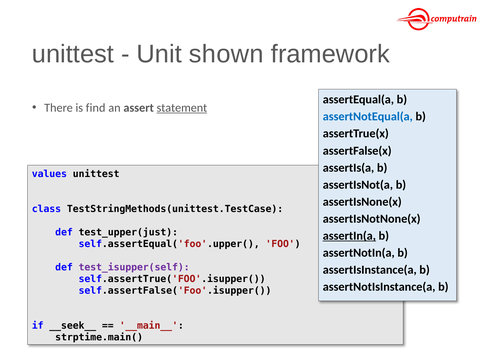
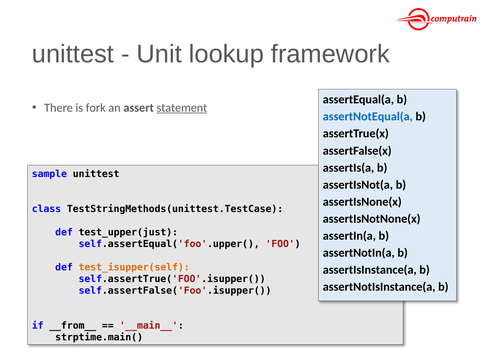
shown: shown -> lookup
find: find -> fork
values: values -> sample
assertIn(a underline: present -> none
test_isupper(self colour: purple -> orange
__seek__: __seek__ -> __from__
